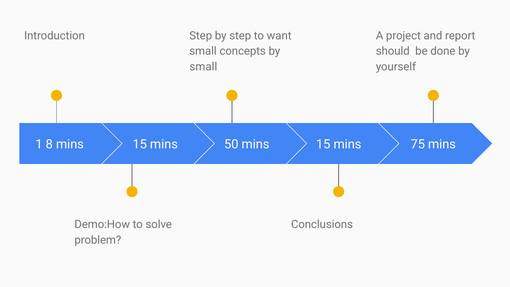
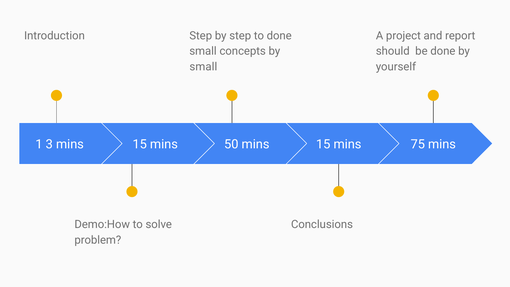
to want: want -> done
8: 8 -> 3
